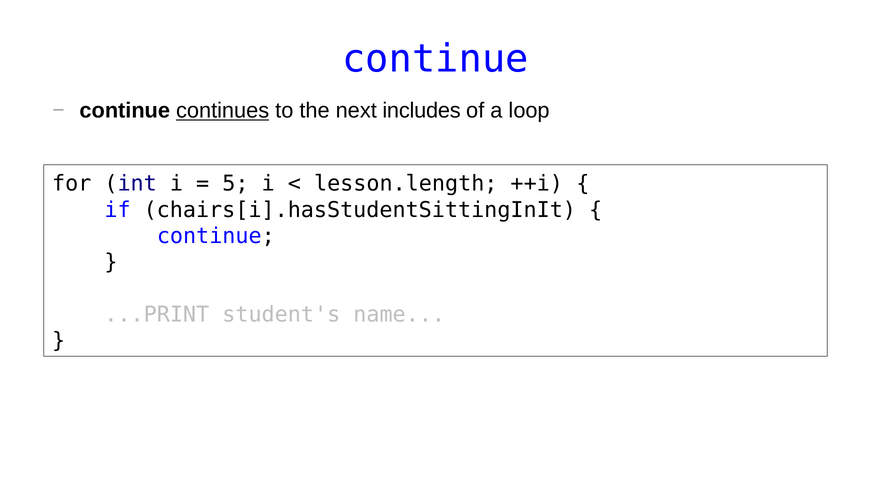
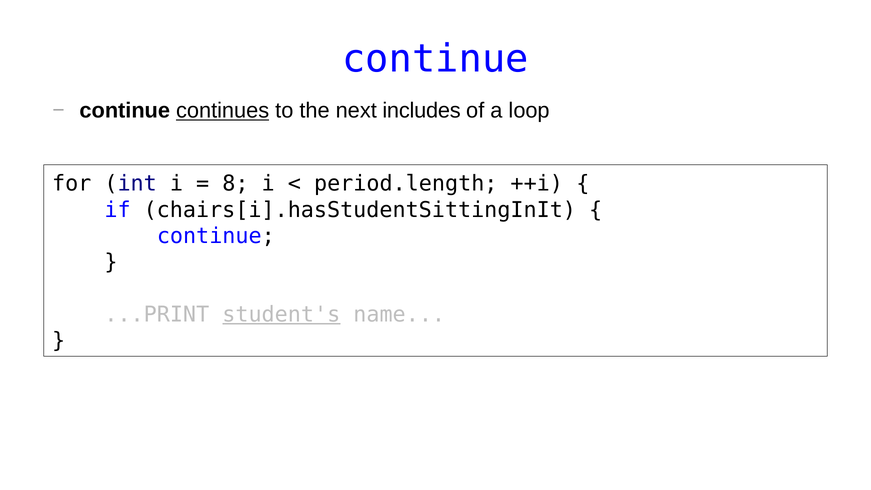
5: 5 -> 8
lesson.length: lesson.length -> period.length
student's underline: none -> present
